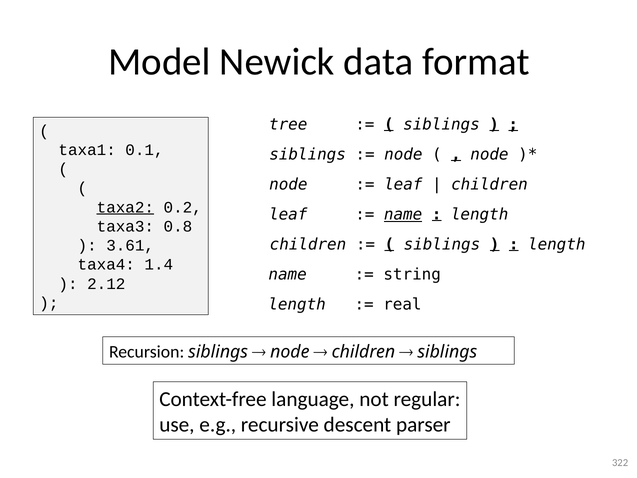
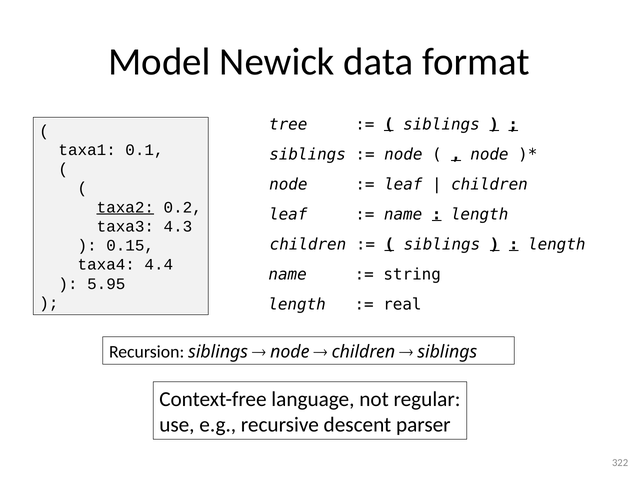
name at (403, 215) underline: present -> none
0.8: 0.8 -> 4.3
3.61: 3.61 -> 0.15
1.4: 1.4 -> 4.4
2.12: 2.12 -> 5.95
